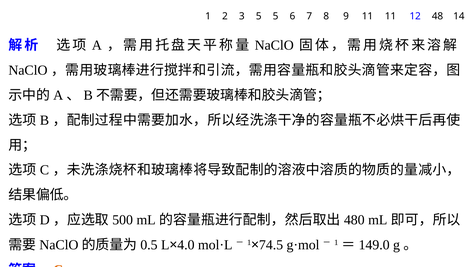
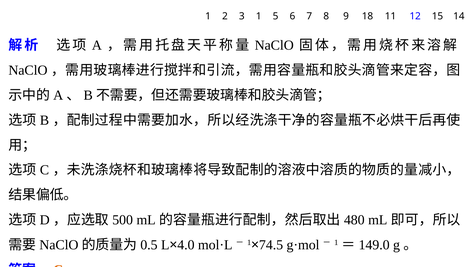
3 5: 5 -> 1
9 11: 11 -> 18
48: 48 -> 15
